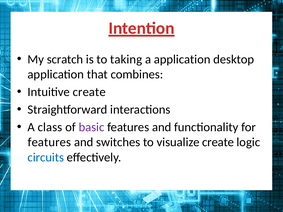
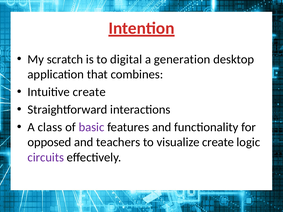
taking: taking -> digital
a application: application -> generation
features at (49, 142): features -> opposed
switches: switches -> teachers
circuits colour: blue -> purple
